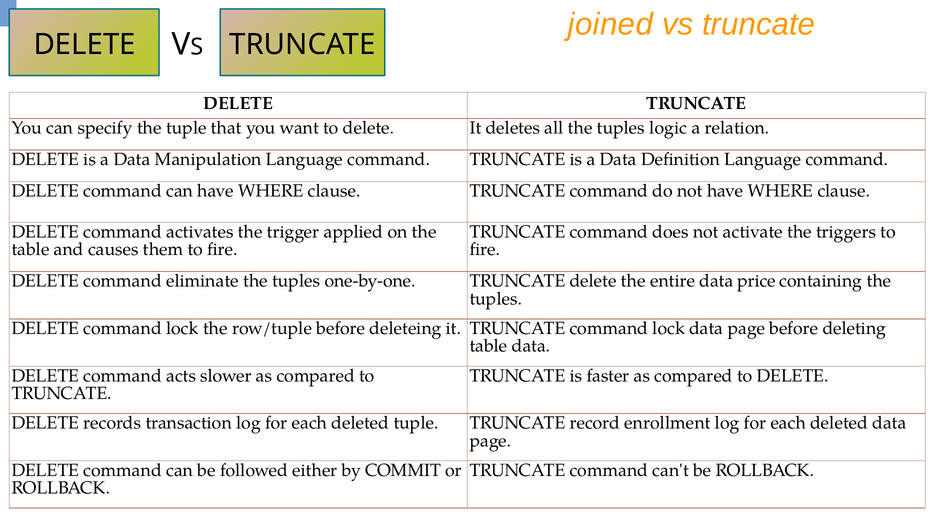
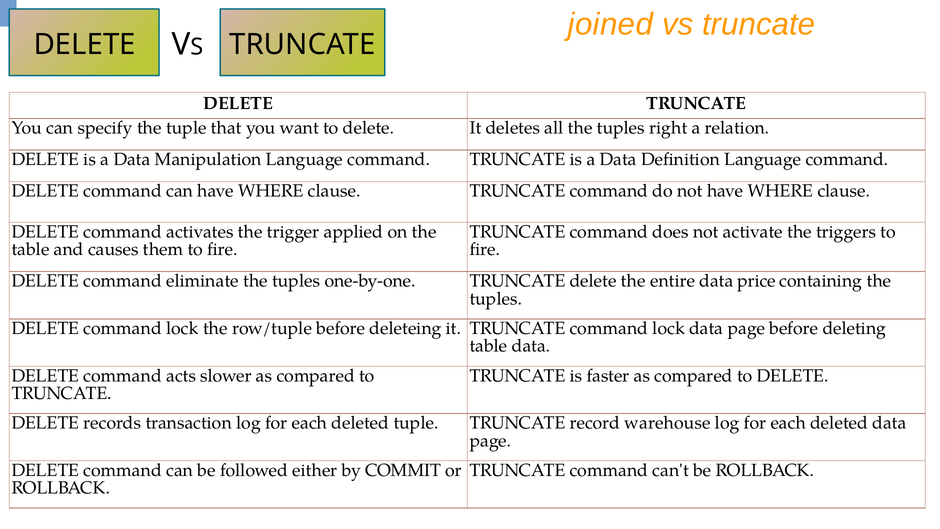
logic: logic -> right
enrollment: enrollment -> warehouse
